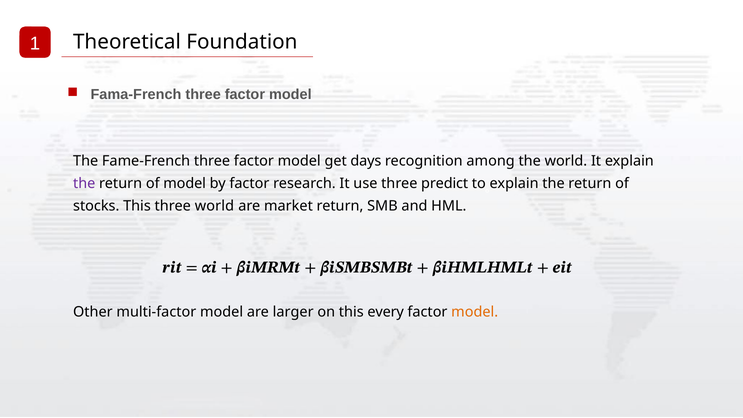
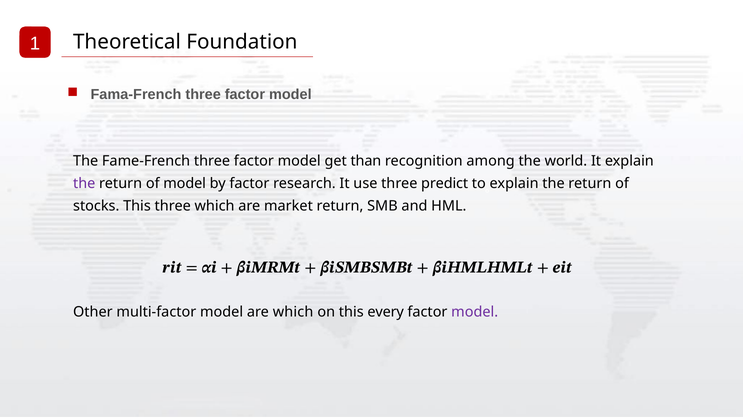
days: days -> than
three world: world -> which
are larger: larger -> which
model at (475, 312) colour: orange -> purple
